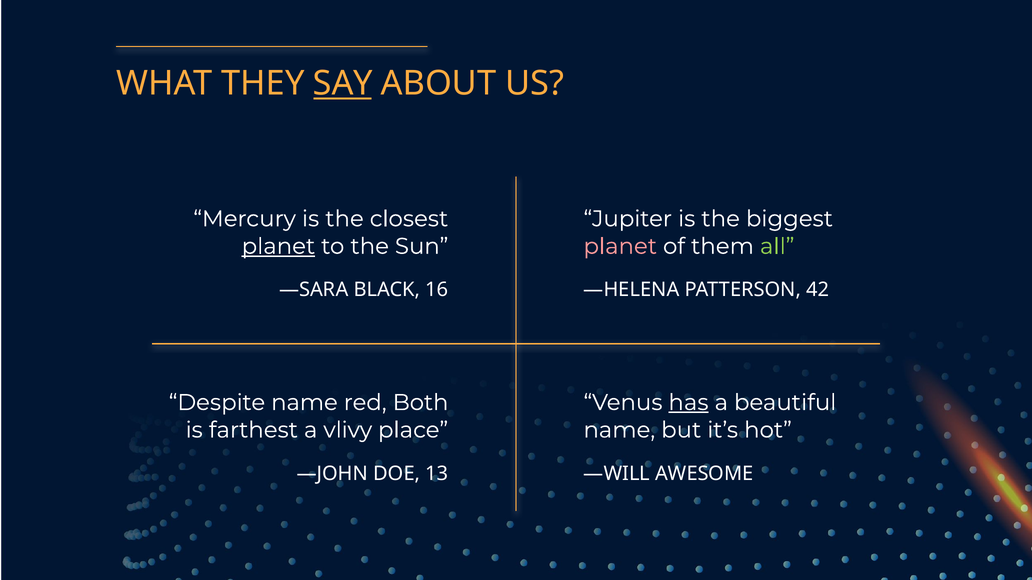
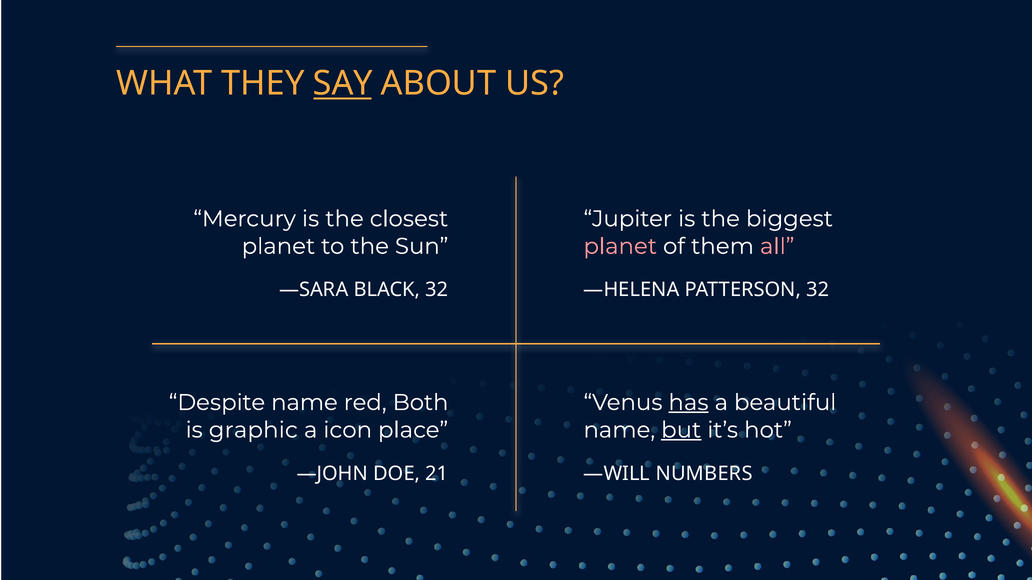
planet at (278, 246) underline: present -> none
all colour: light green -> pink
BLACK 16: 16 -> 32
PATTERSON 42: 42 -> 32
farthest: farthest -> graphic
vlivy: vlivy -> icon
but underline: none -> present
13: 13 -> 21
AWESOME: AWESOME -> NUMBERS
